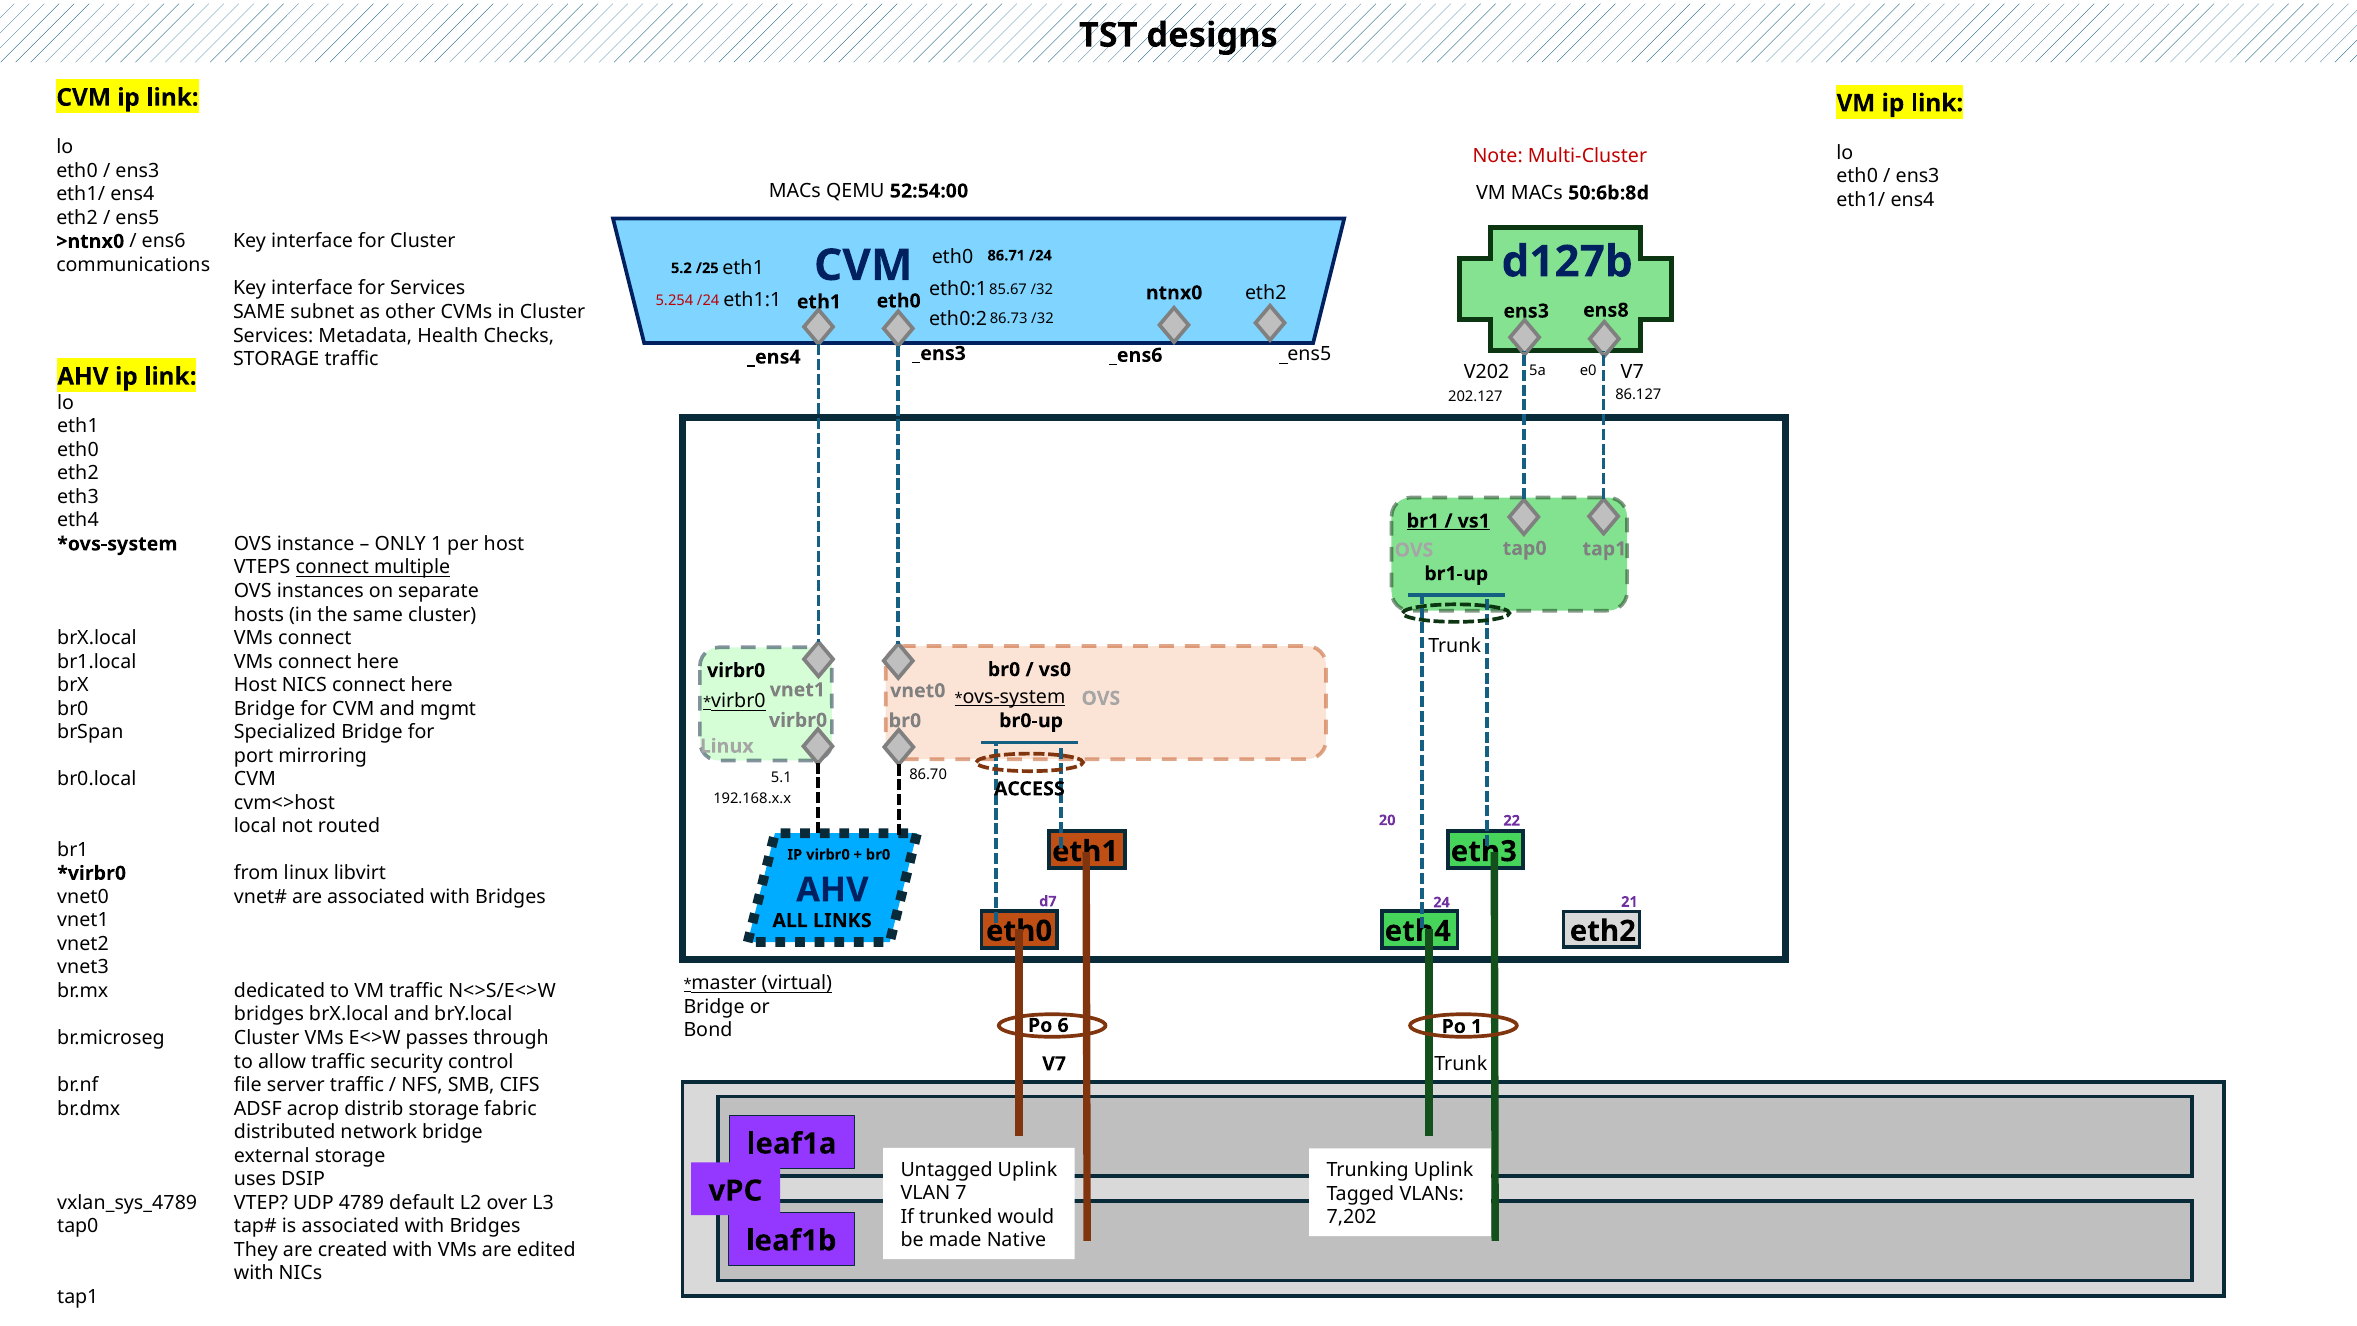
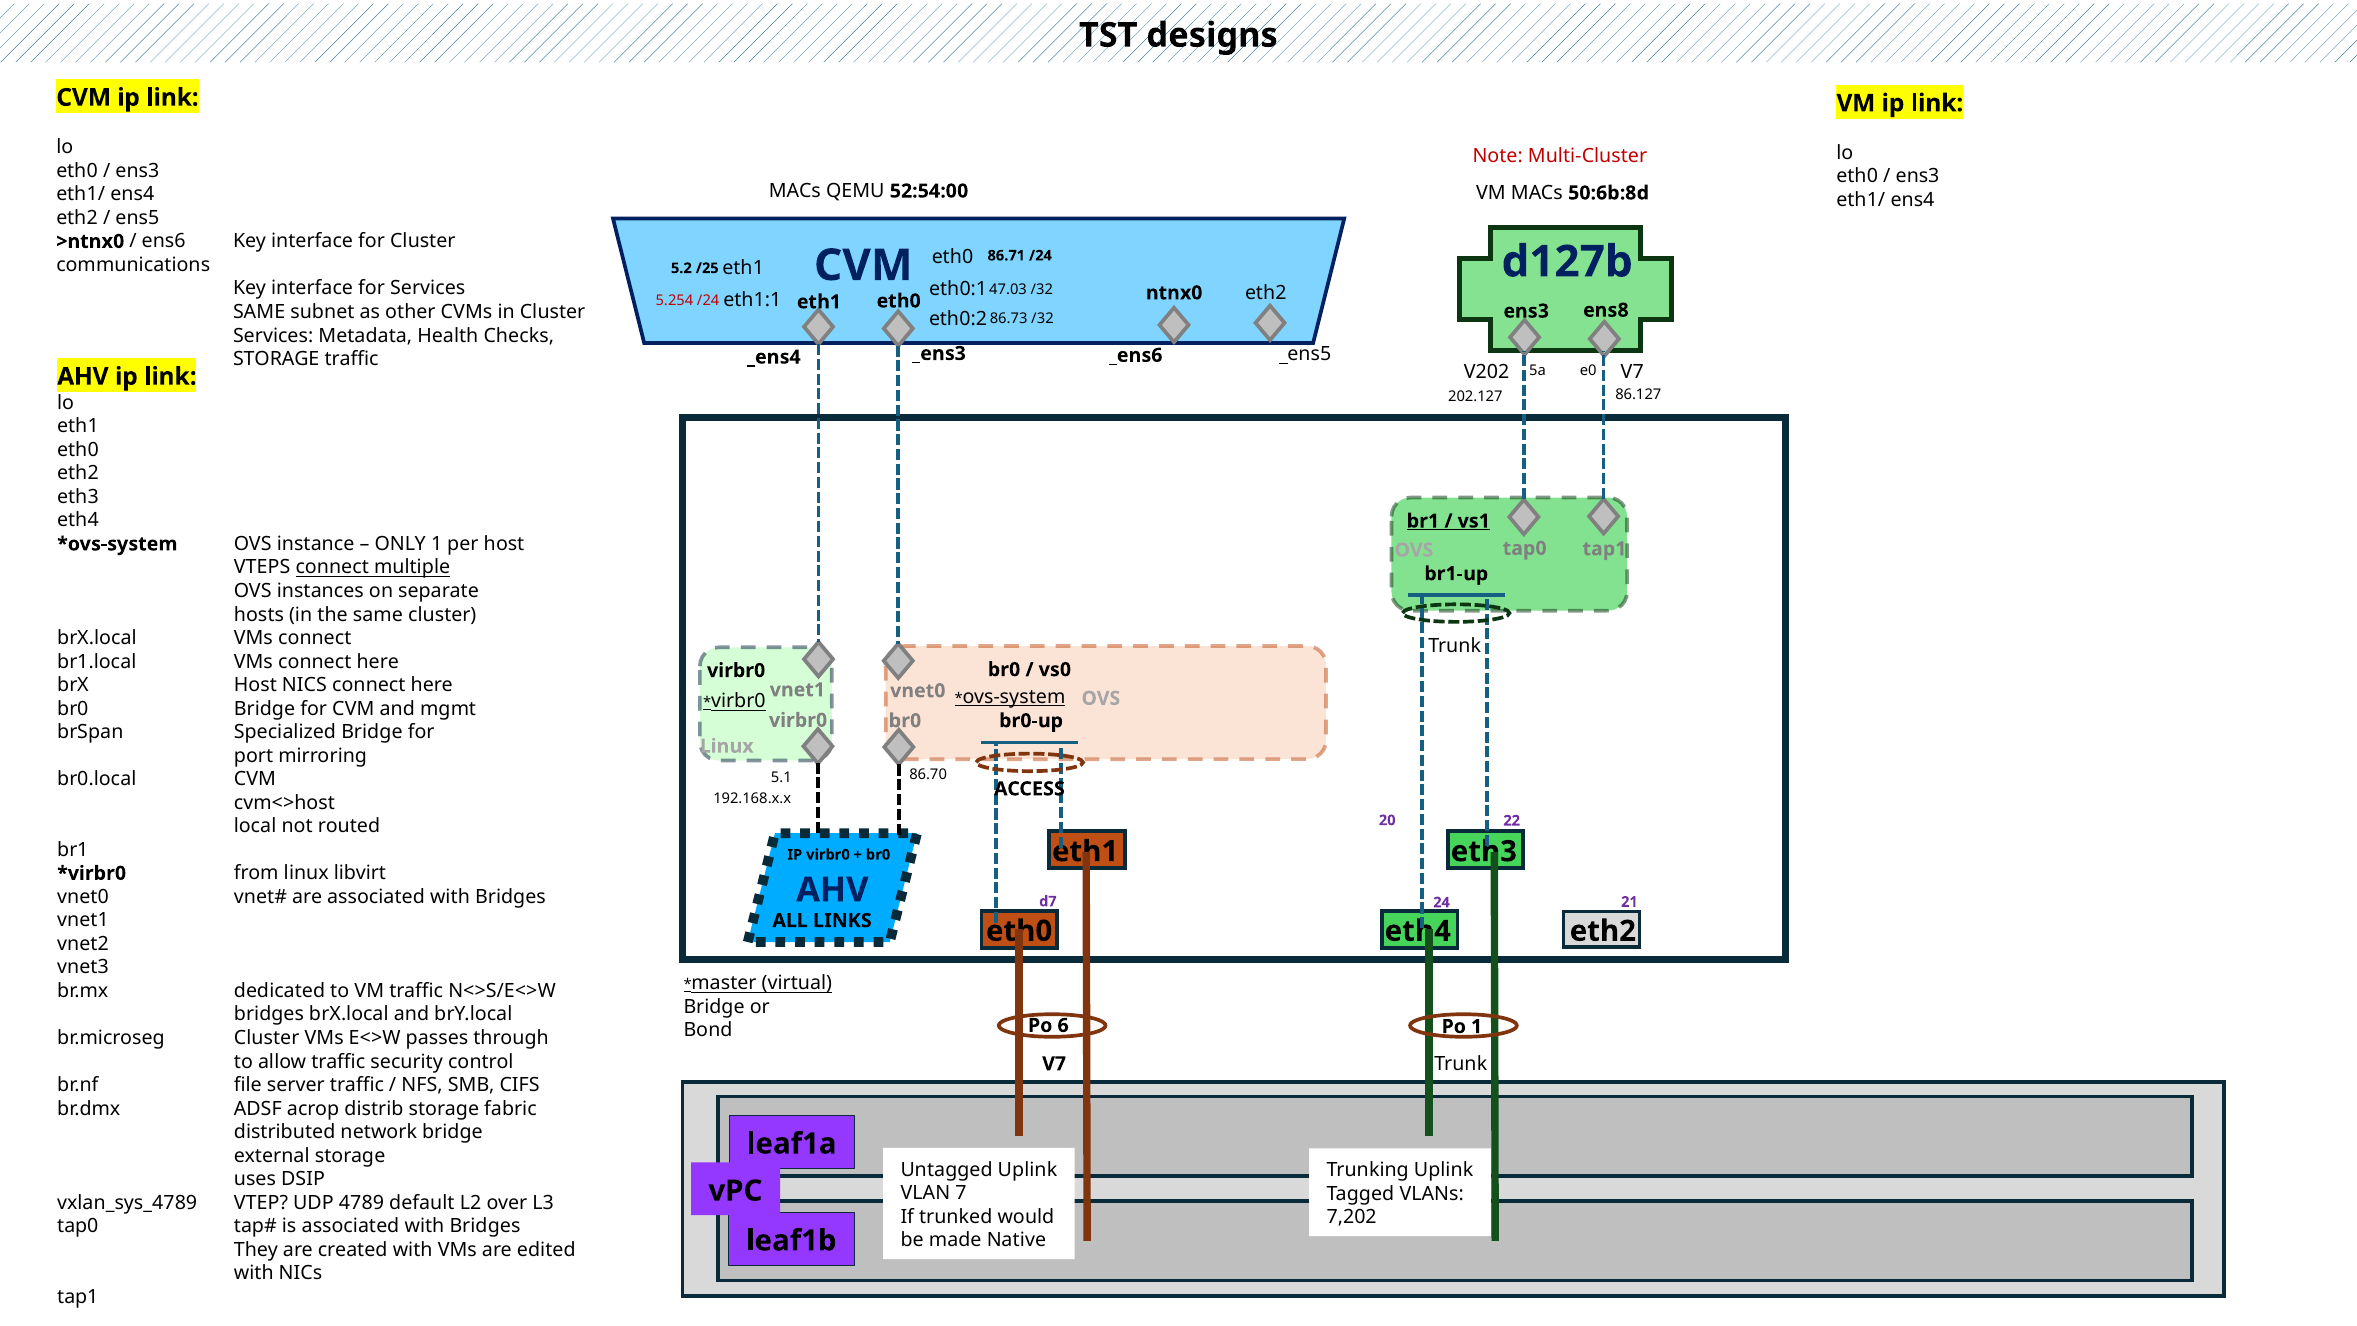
85.67: 85.67 -> 47.03
